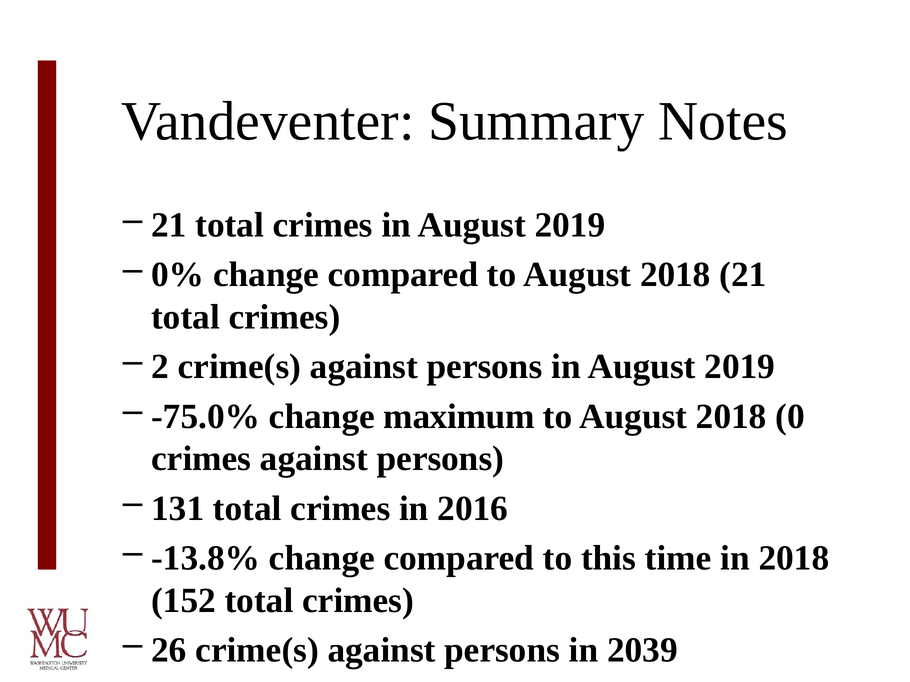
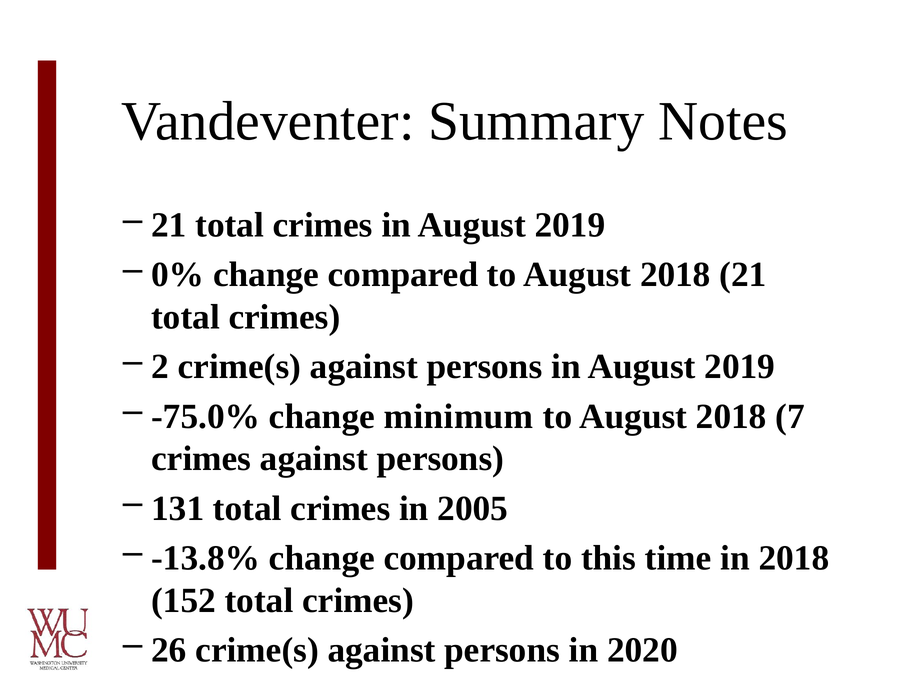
maximum: maximum -> minimum
0: 0 -> 7
2016: 2016 -> 2005
2039: 2039 -> 2020
